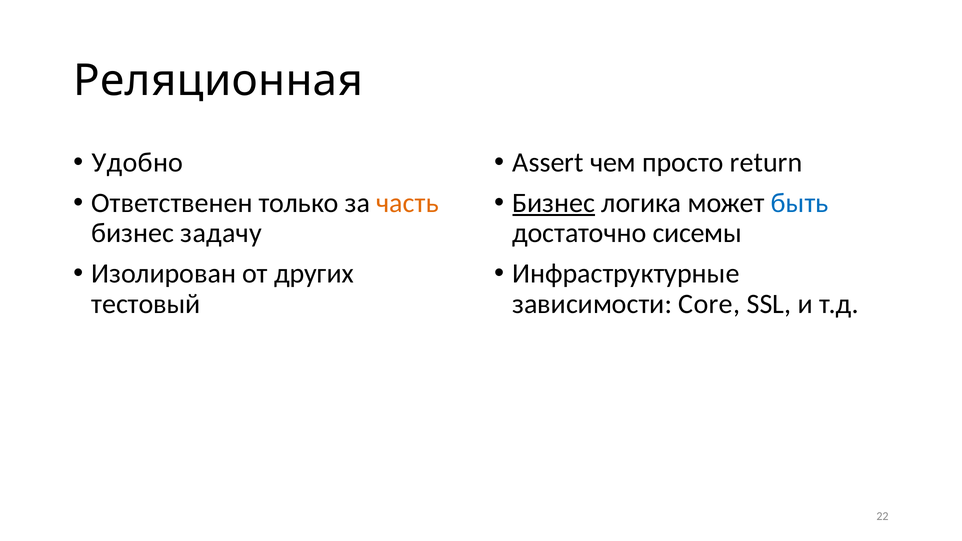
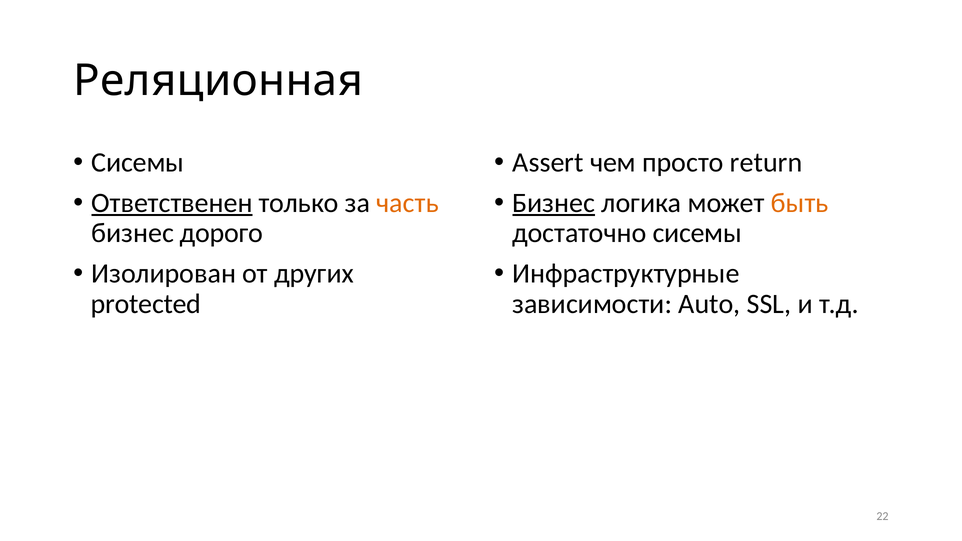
Удобно at (138, 163): Удобно -> Сисемы
Ответственен underline: none -> present
быть colour: blue -> orange
задачу: задачу -> дорого
тестовый: тестовый -> protected
Core: Core -> Auto
